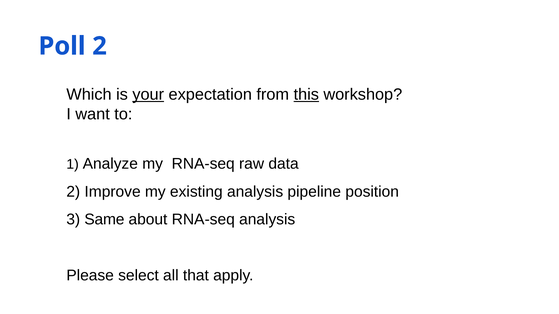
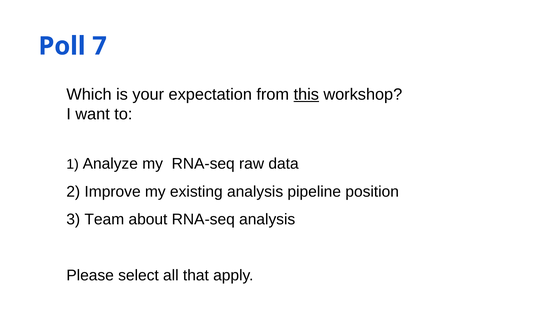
Poll 2: 2 -> 7
your underline: present -> none
Same: Same -> Team
